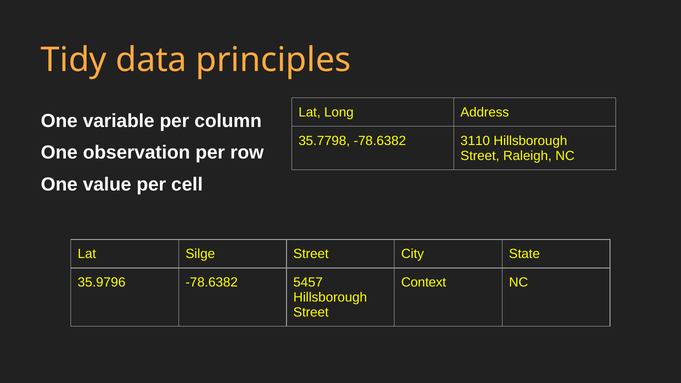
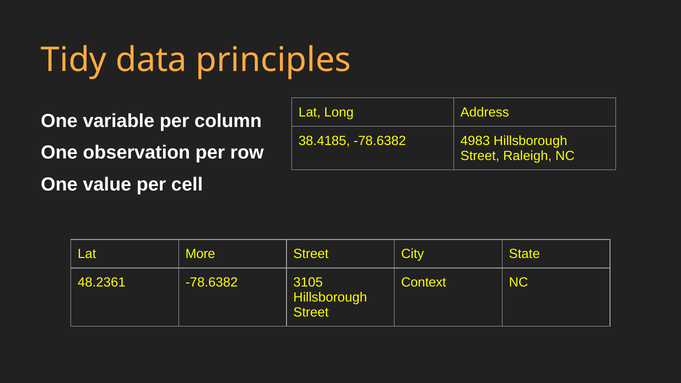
35.7798: 35.7798 -> 38.4185
3110: 3110 -> 4983
Silge: Silge -> More
35.9796: 35.9796 -> 48.2361
5457: 5457 -> 3105
